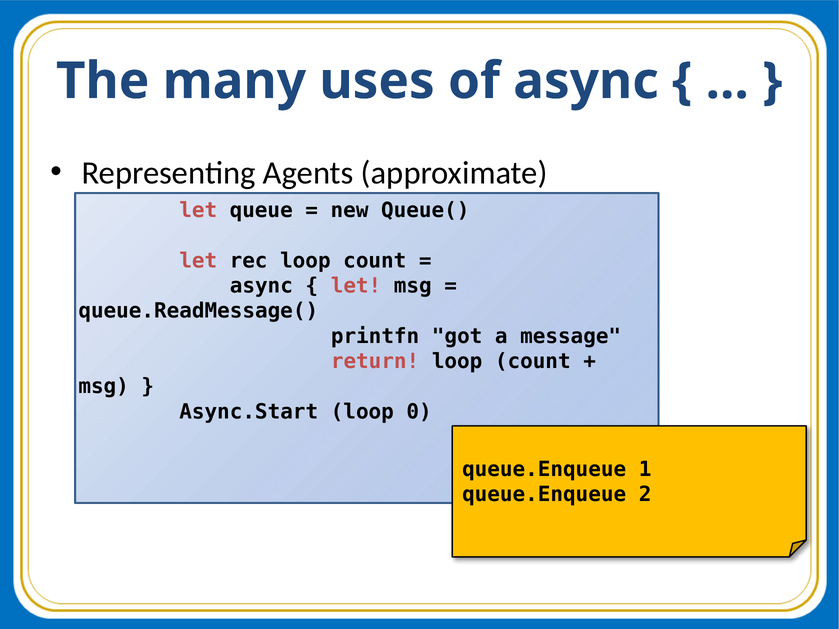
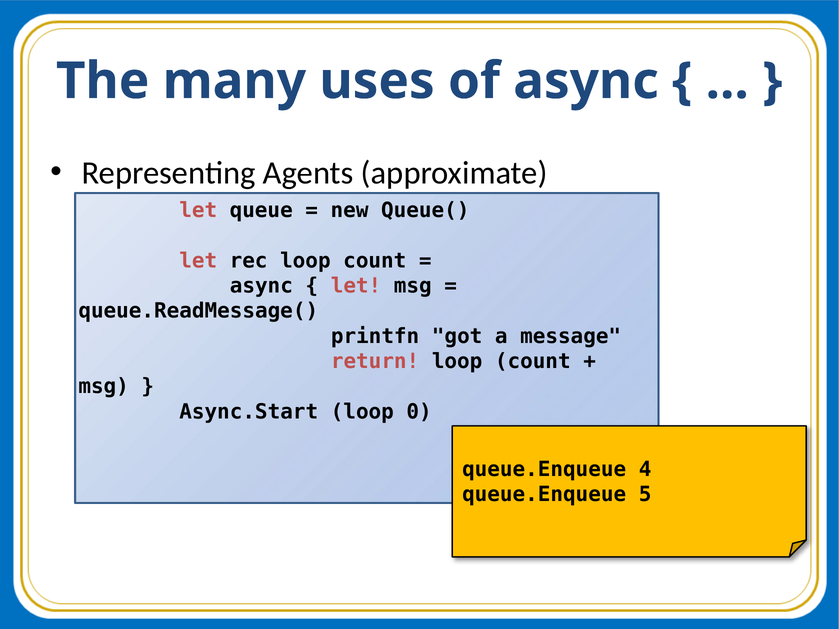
1: 1 -> 4
2: 2 -> 5
